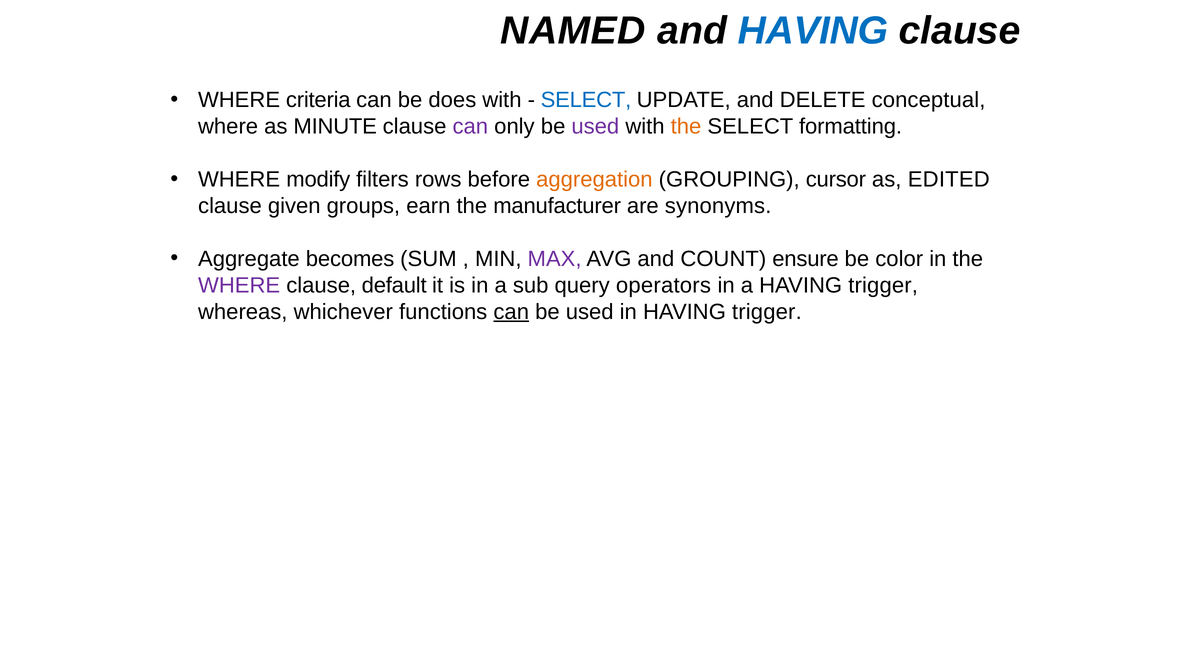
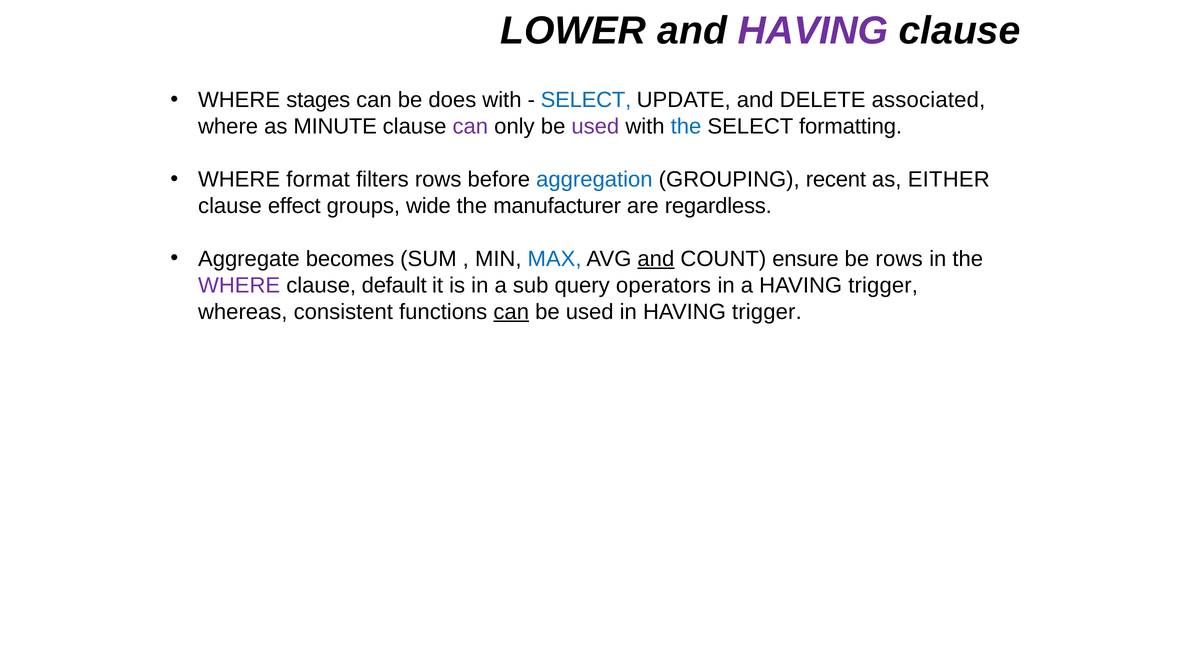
NAMED: NAMED -> LOWER
HAVING at (813, 31) colour: blue -> purple
criteria: criteria -> stages
conceptual: conceptual -> associated
the at (686, 127) colour: orange -> blue
modify: modify -> format
aggregation colour: orange -> blue
cursor: cursor -> recent
EDITED: EDITED -> EITHER
given: given -> effect
earn: earn -> wide
synonyms: synonyms -> regardless
MAX colour: purple -> blue
and at (656, 259) underline: none -> present
be color: color -> rows
whichever: whichever -> consistent
